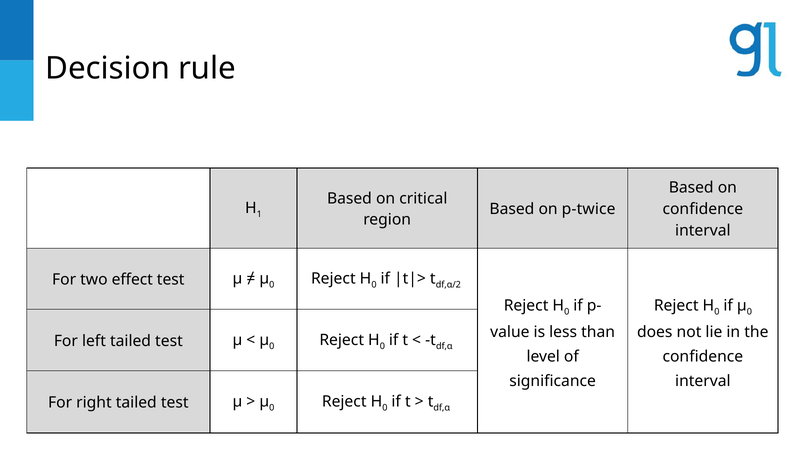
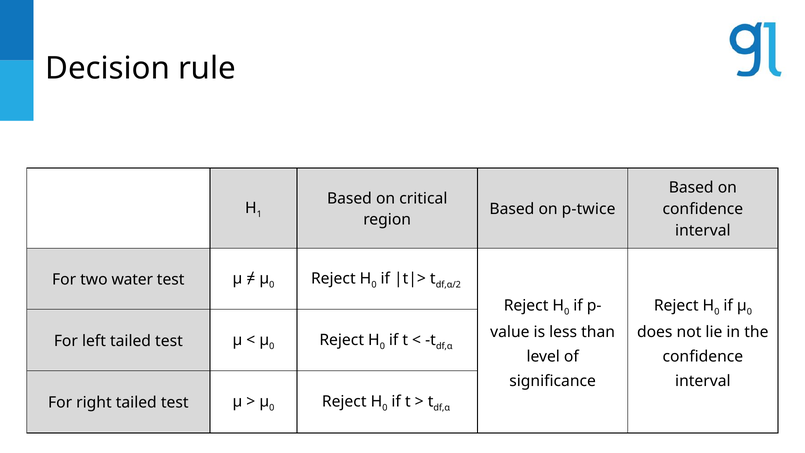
effect: effect -> water
